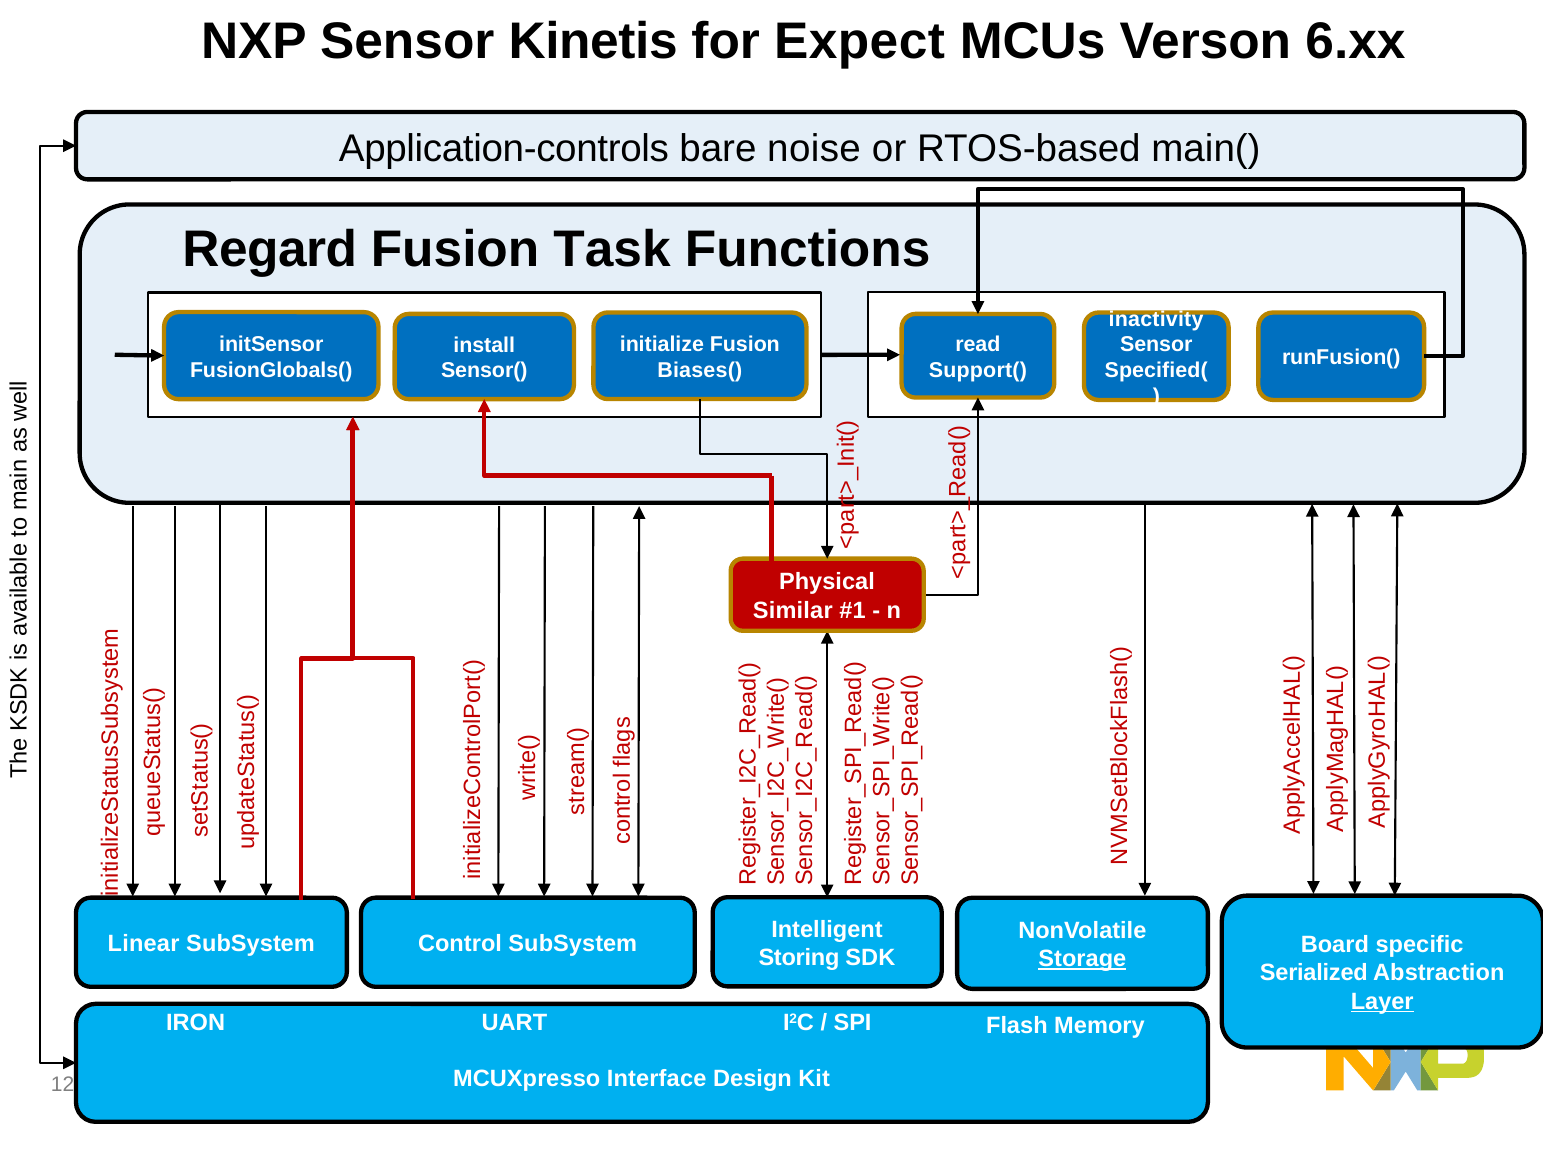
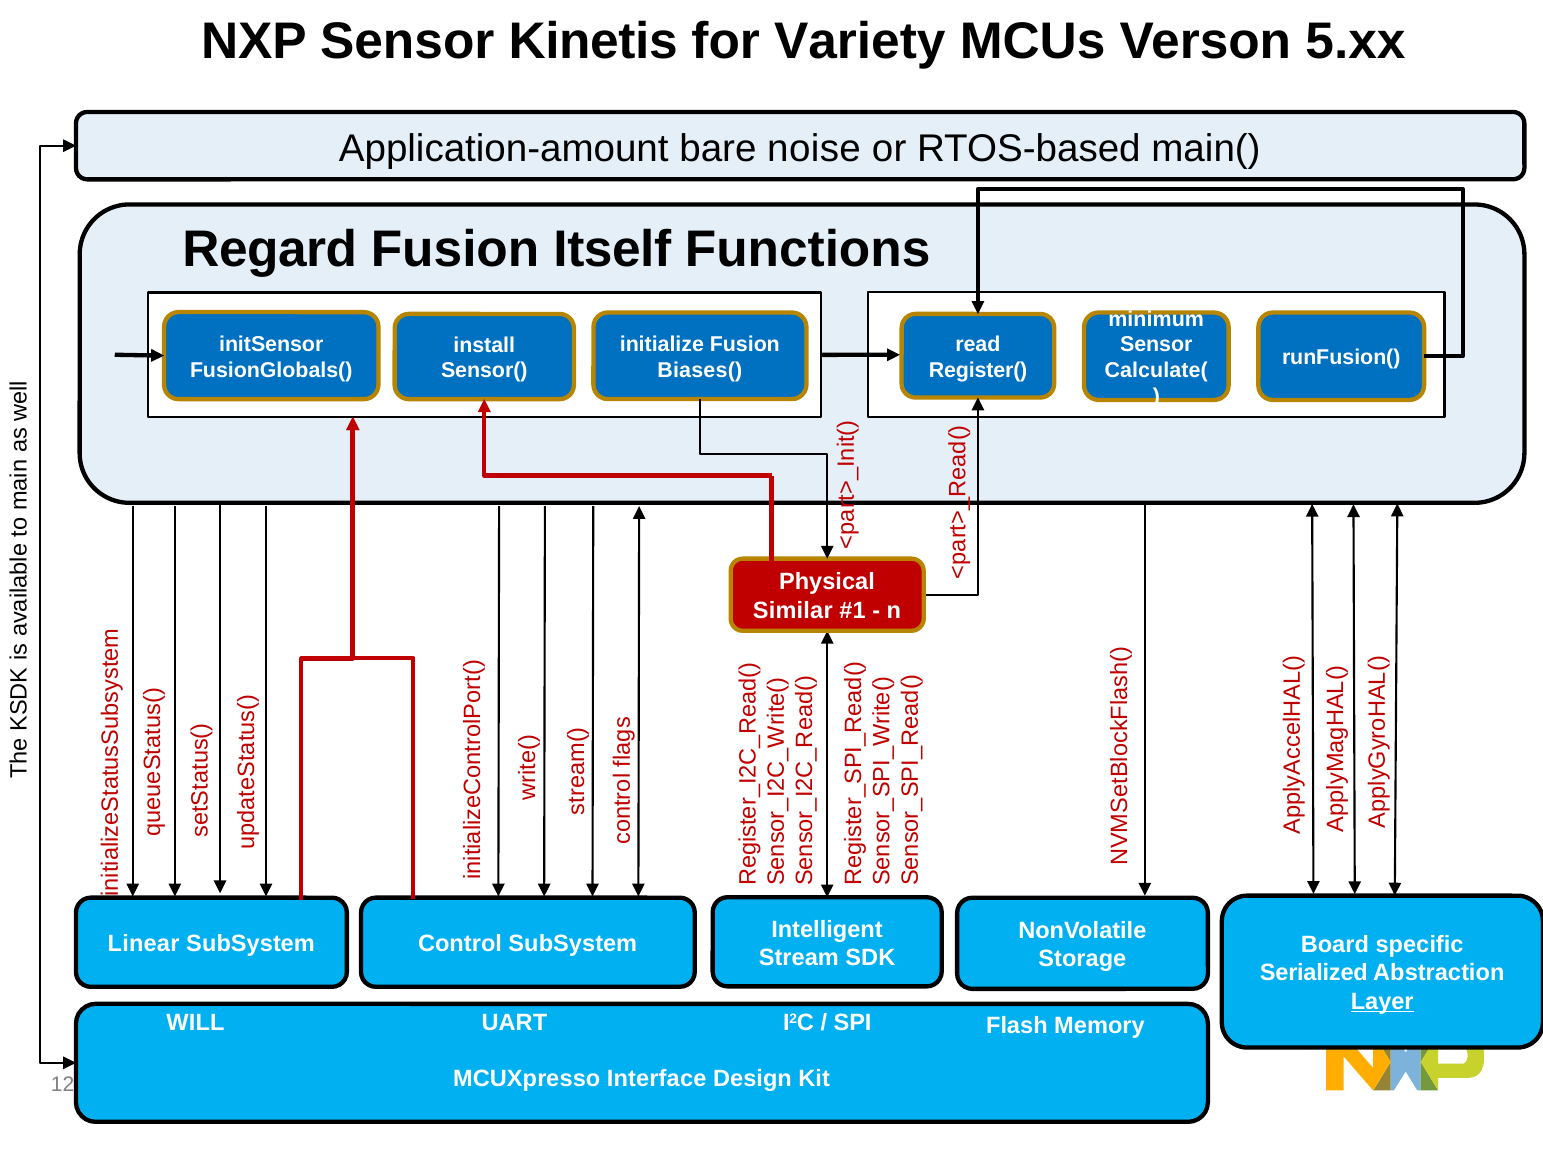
Expect: Expect -> Variety
6.xx: 6.xx -> 5.xx
Application-controls: Application-controls -> Application-amount
Task: Task -> Itself
inactivity: inactivity -> minimum
Support(: Support( -> Register(
Specified(: Specified( -> Calculate(
Storing: Storing -> Stream
Storage underline: present -> none
IRON: IRON -> WILL
